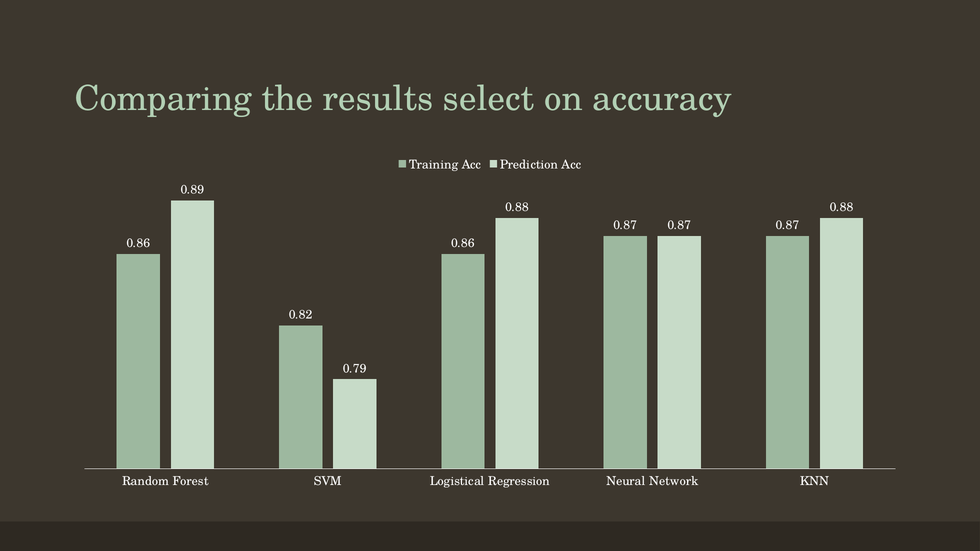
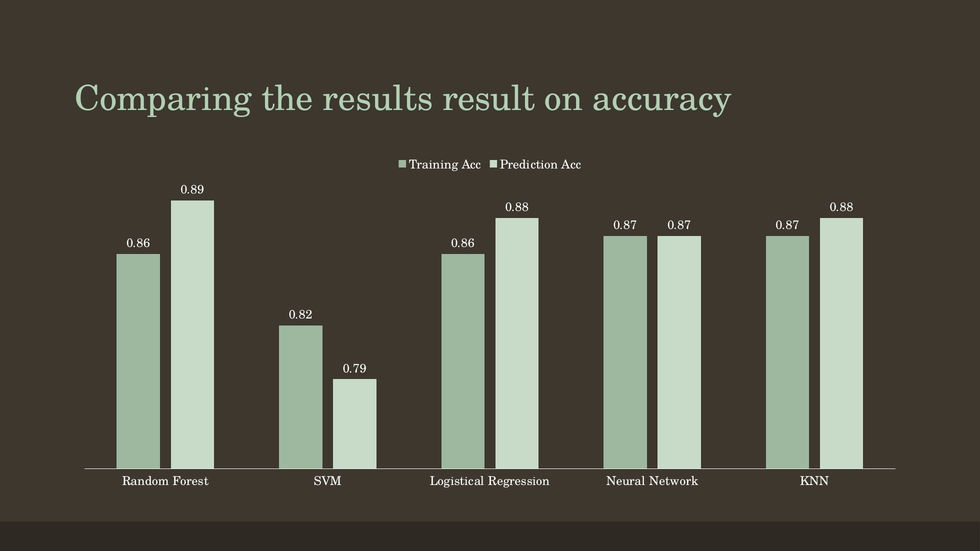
select: select -> result
